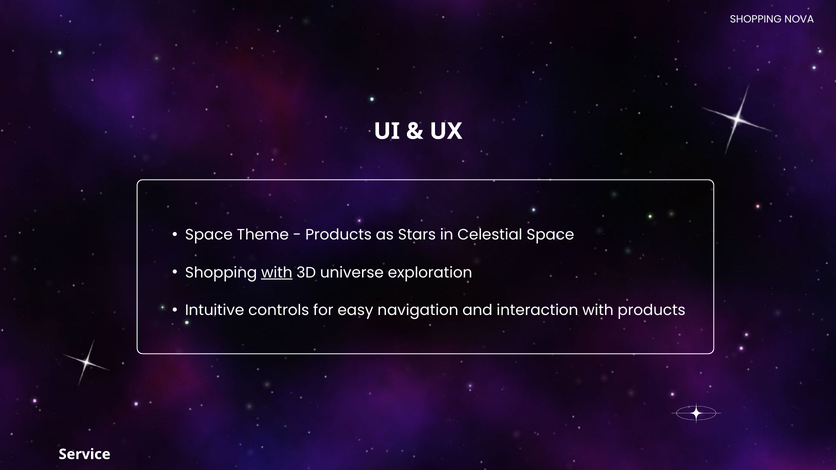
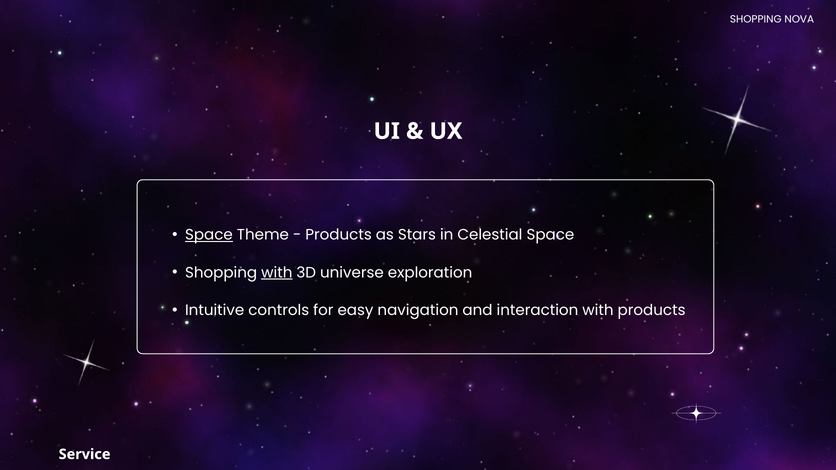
Space at (209, 235) underline: none -> present
